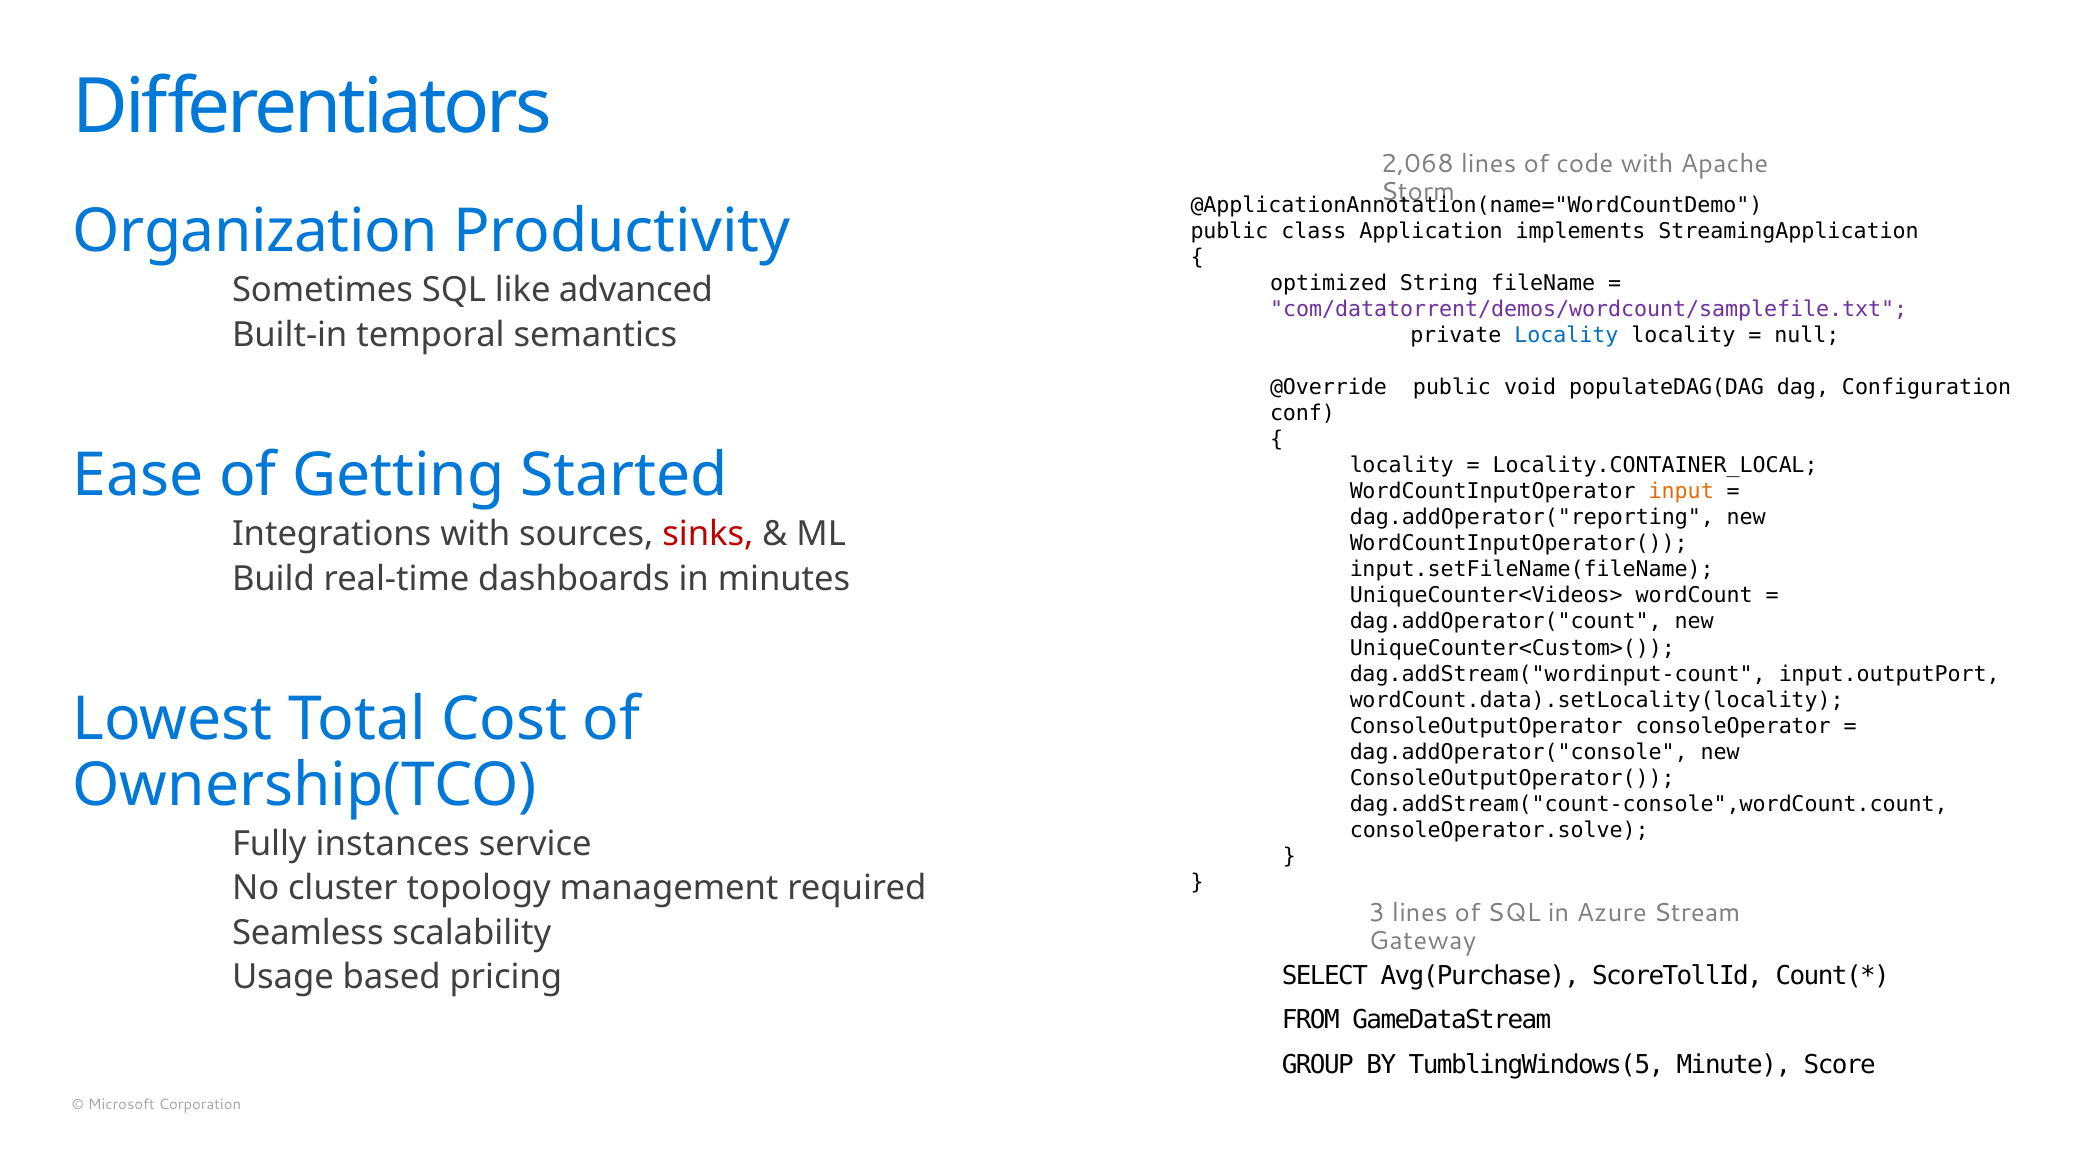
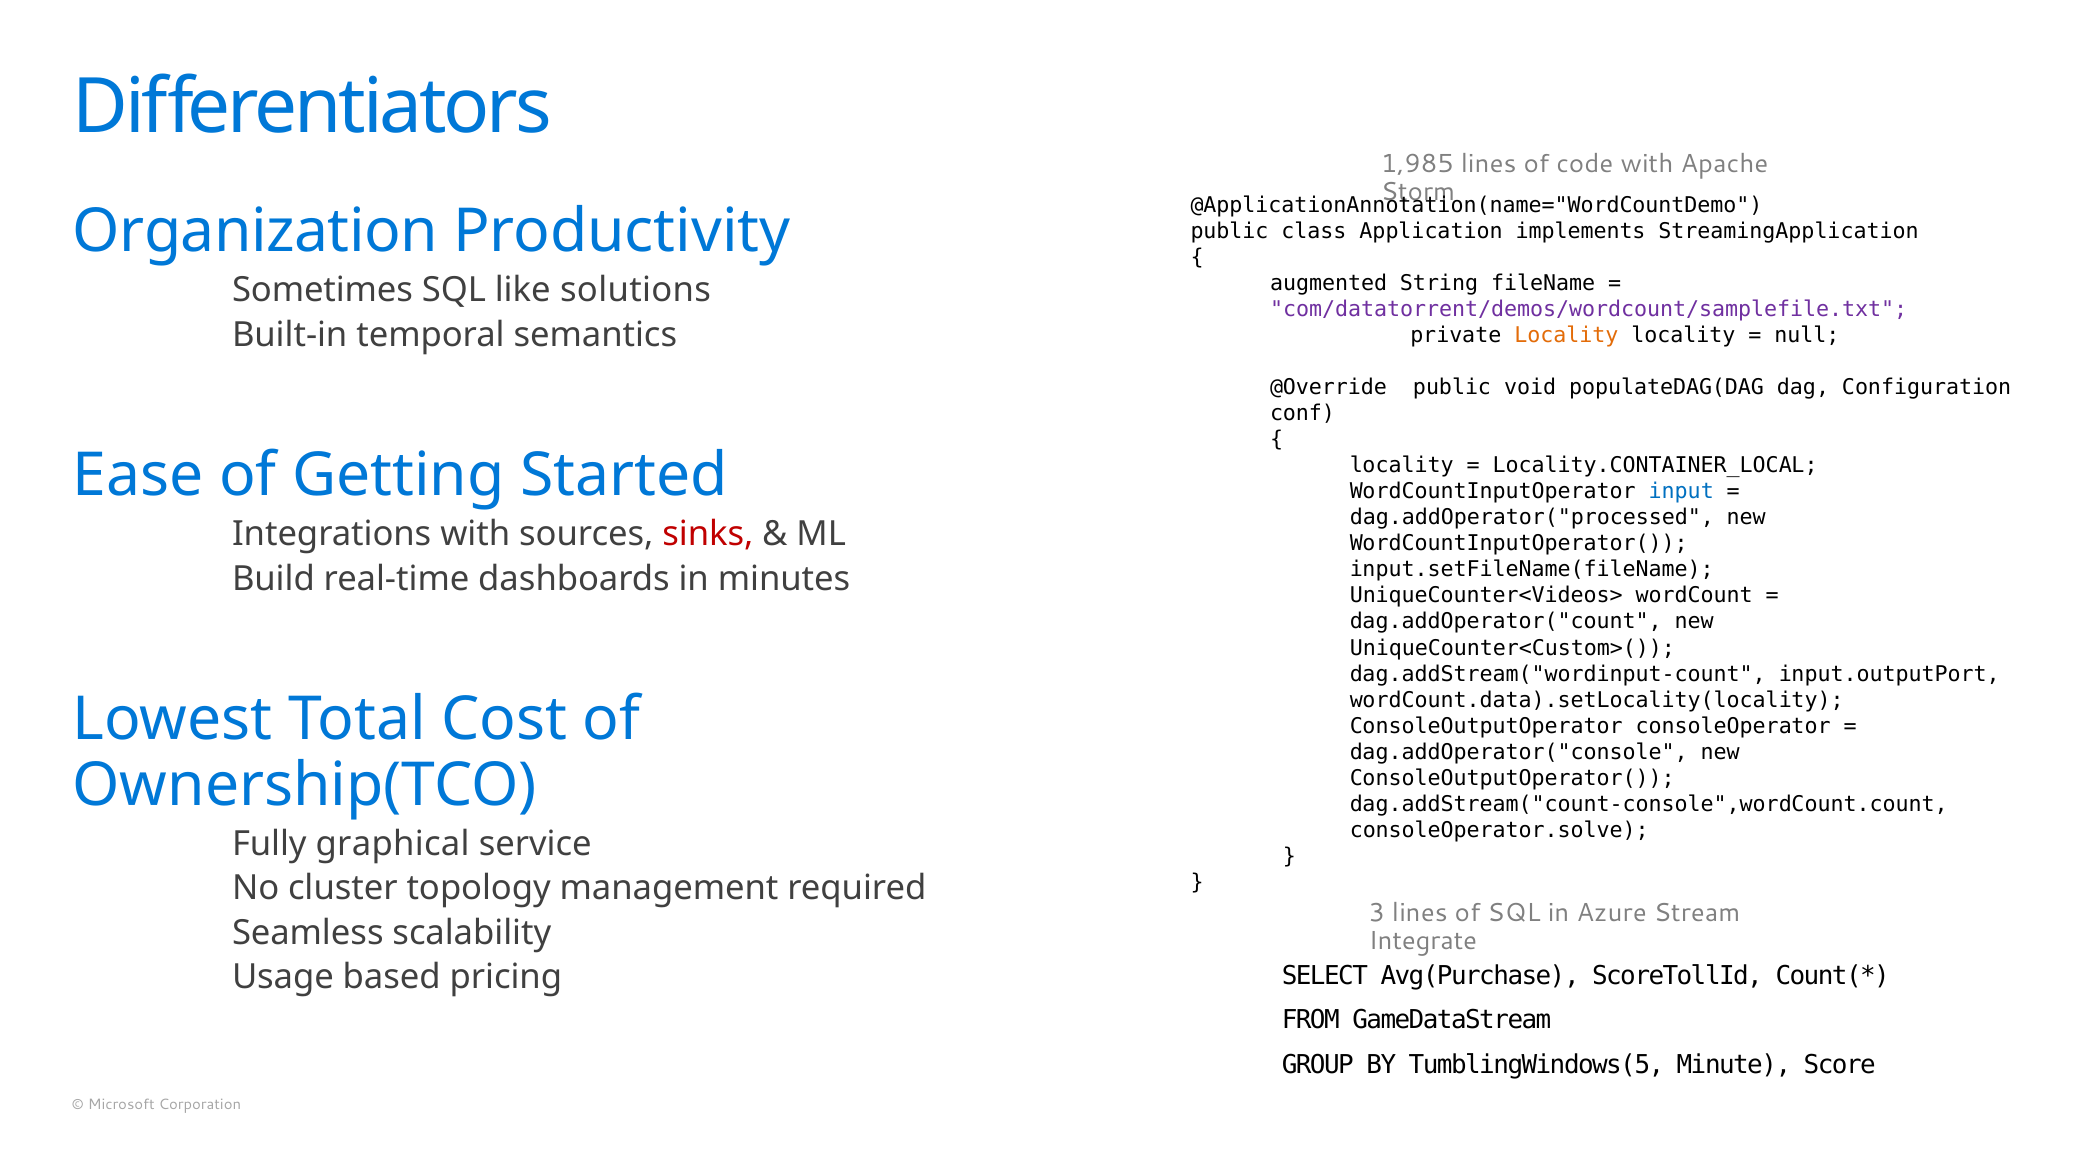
2,068: 2,068 -> 1,985
optimized: optimized -> augmented
advanced: advanced -> solutions
Locality at (1566, 335) colour: blue -> orange
input colour: orange -> blue
dag.addOperator("reporting: dag.addOperator("reporting -> dag.addOperator("processed
instances: instances -> graphical
Gateway: Gateway -> Integrate
